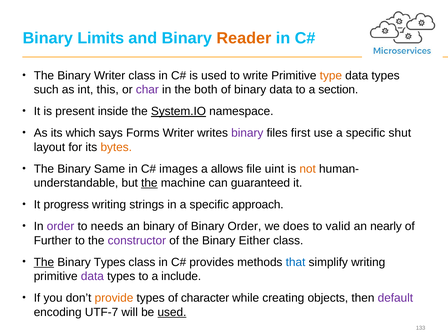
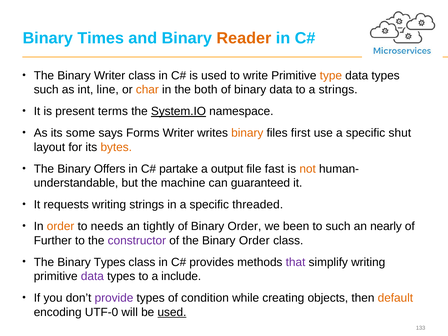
Limits: Limits -> Times
this: this -> line
char colour: purple -> orange
a section: section -> strings
inside: inside -> terms
which: which -> some
binary at (247, 133) colour: purple -> orange
Same: Same -> Offers
images: images -> partake
allows: allows -> output
uint: uint -> fast
the at (149, 183) underline: present -> none
progress: progress -> requests
approach: approach -> threaded
order at (61, 226) colour: purple -> orange
an binary: binary -> tightly
does: does -> been
to valid: valid -> such
the Binary Either: Either -> Order
The at (44, 262) underline: present -> none
that colour: blue -> purple
provide colour: orange -> purple
character: character -> condition
default colour: purple -> orange
UTF-7: UTF-7 -> UTF-0
